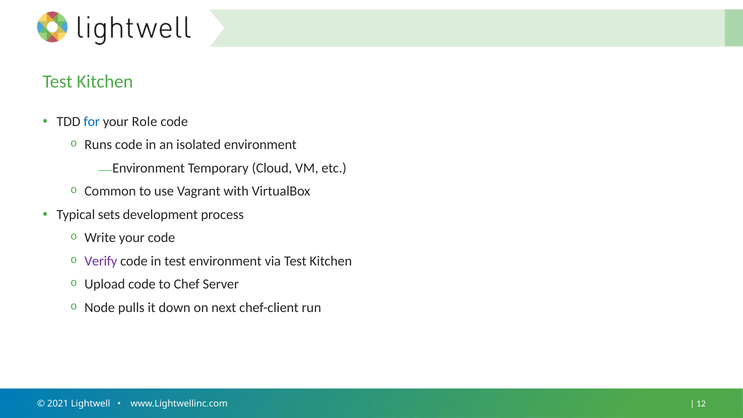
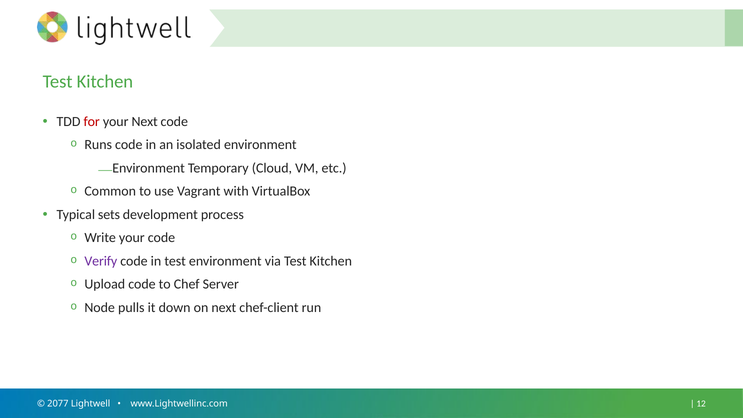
for colour: blue -> red
your Role: Role -> Next
2021: 2021 -> 2077
